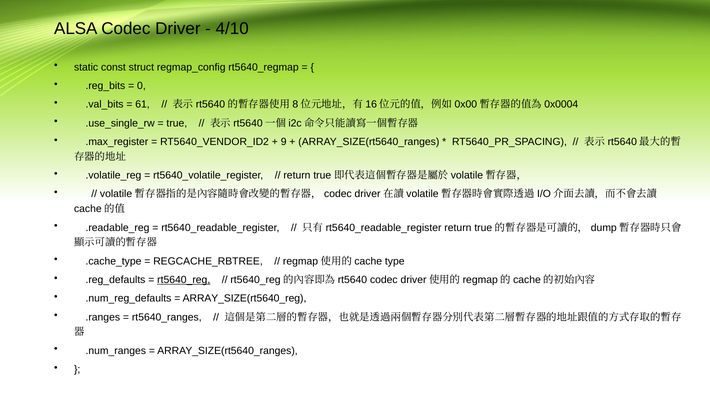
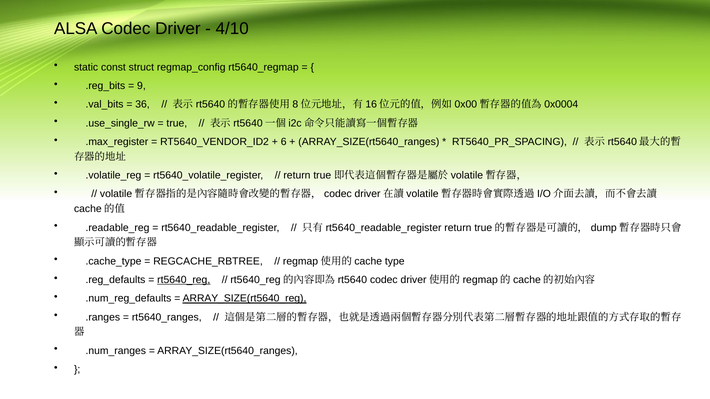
0: 0 -> 9
61: 61 -> 36
9: 9 -> 6
ARRAY_SIZE(rt5640_reg underline: none -> present
